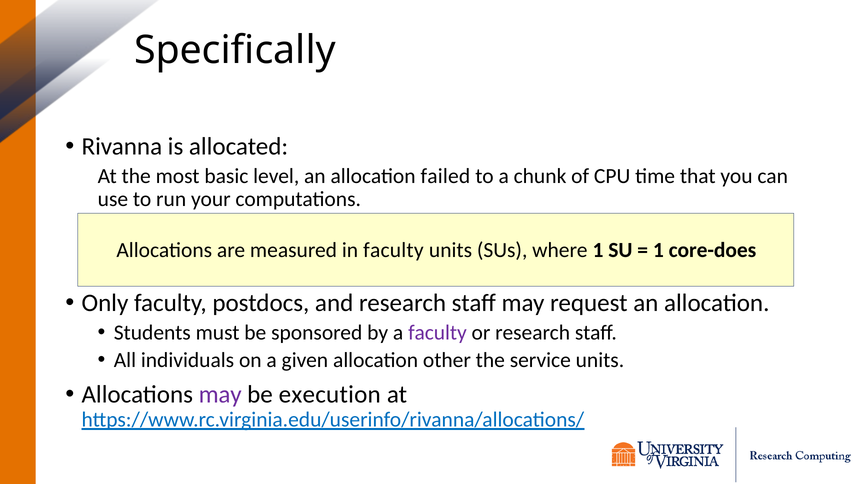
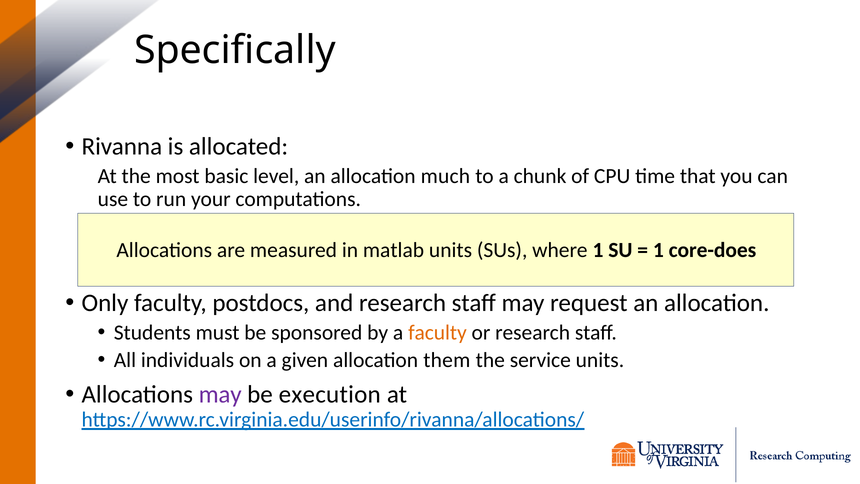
failed: failed -> much
in faculty: faculty -> matlab
faculty at (437, 332) colour: purple -> orange
other: other -> them
